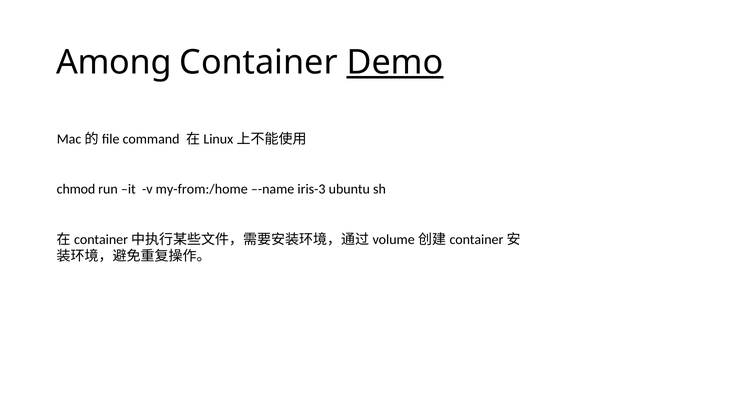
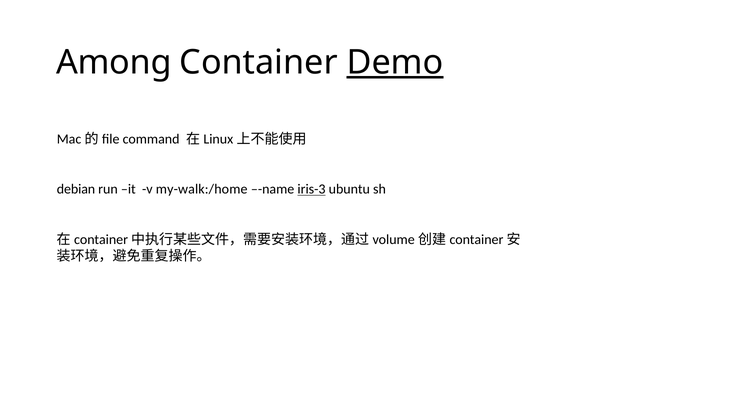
chmod: chmod -> debian
my-from:/home: my-from:/home -> my-walk:/home
iris-3 underline: none -> present
